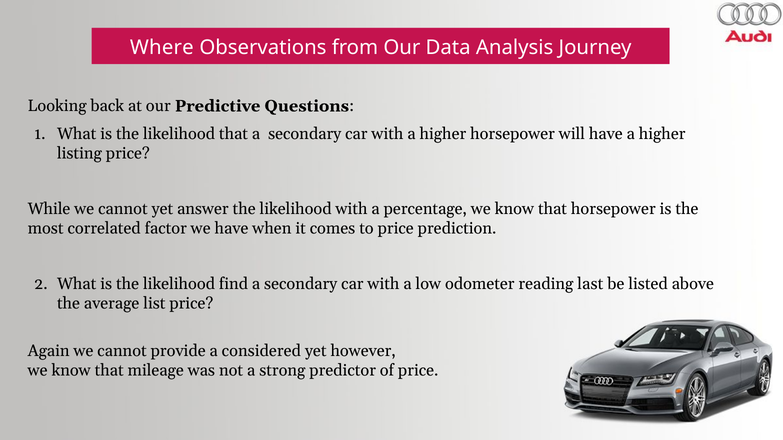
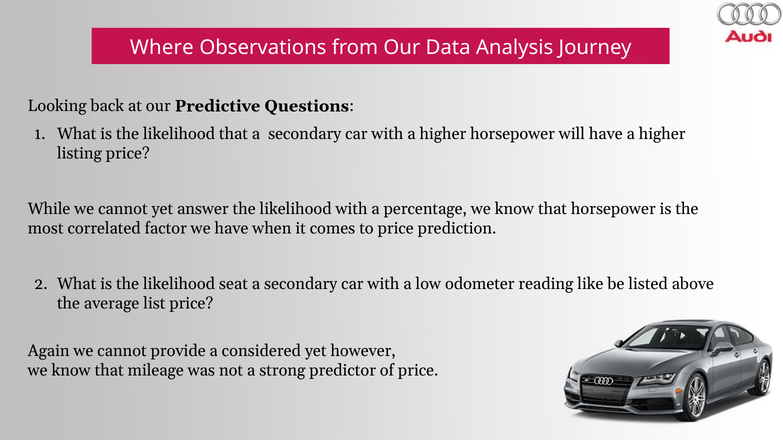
find: find -> seat
last: last -> like
